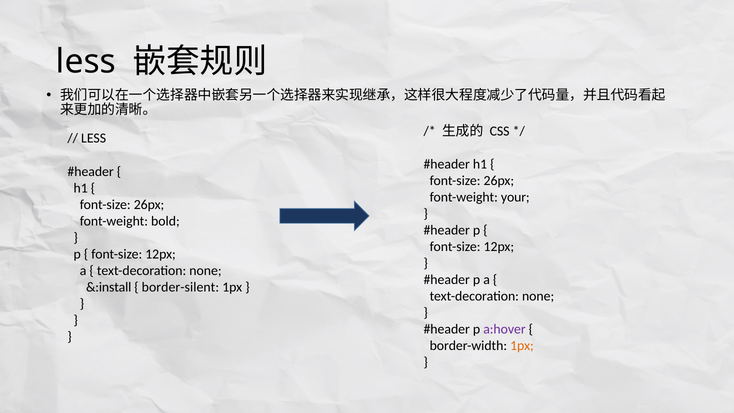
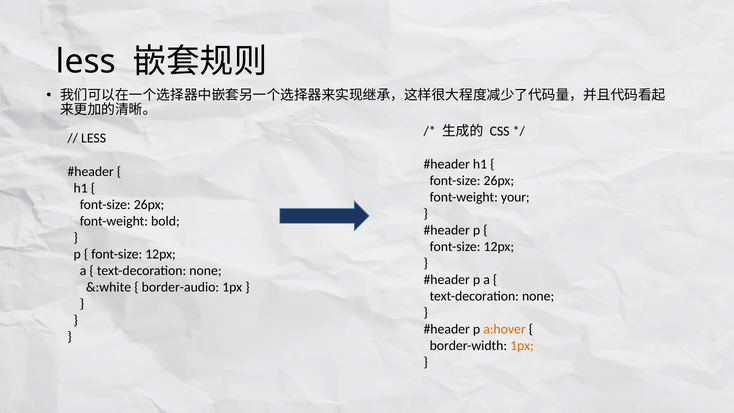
&:install: &:install -> &:white
border-silent: border-silent -> border-audio
a:hover colour: purple -> orange
